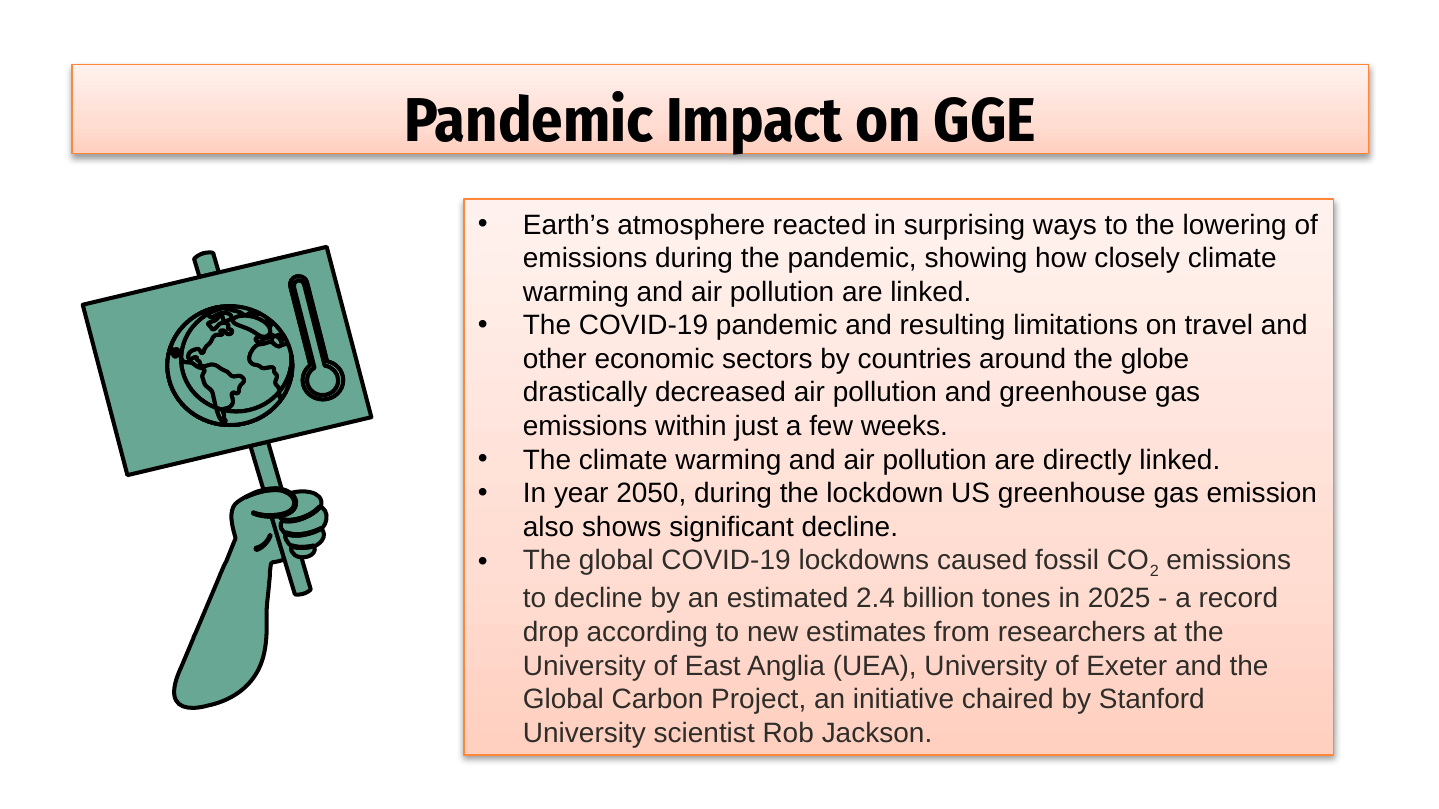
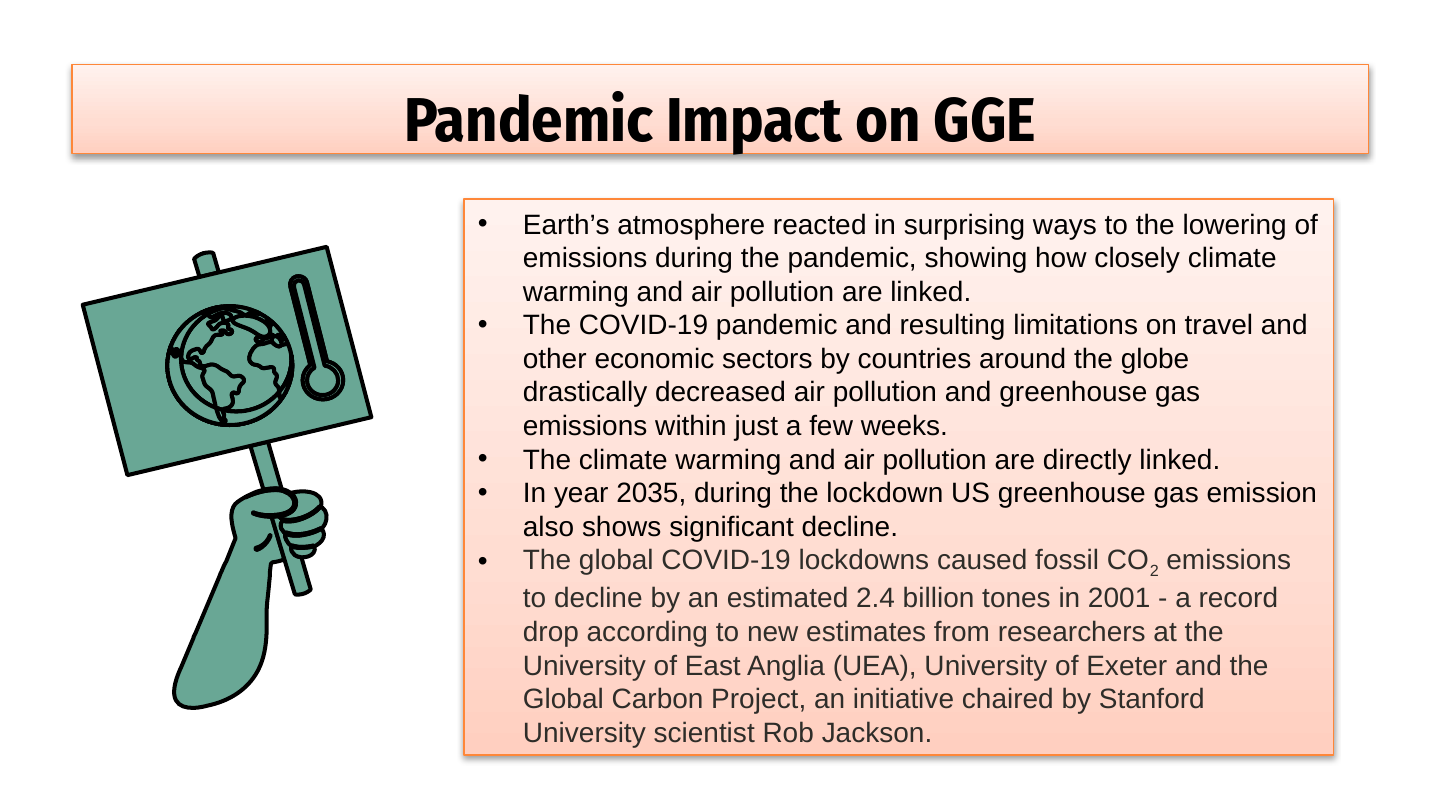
2050: 2050 -> 2035
2025: 2025 -> 2001
